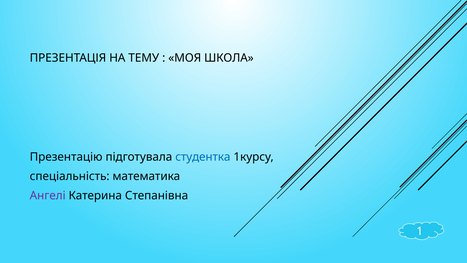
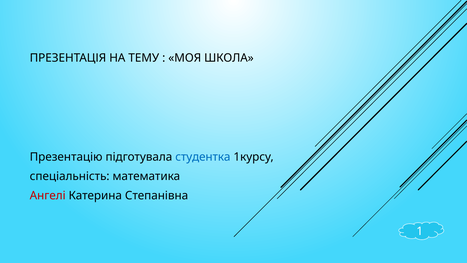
Ангелі colour: purple -> red
